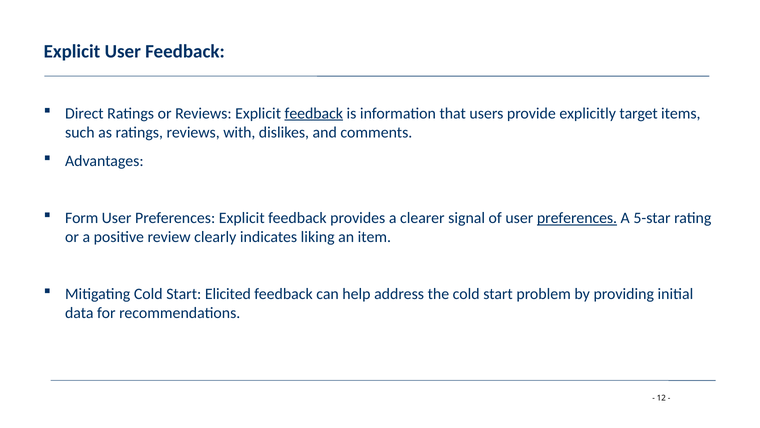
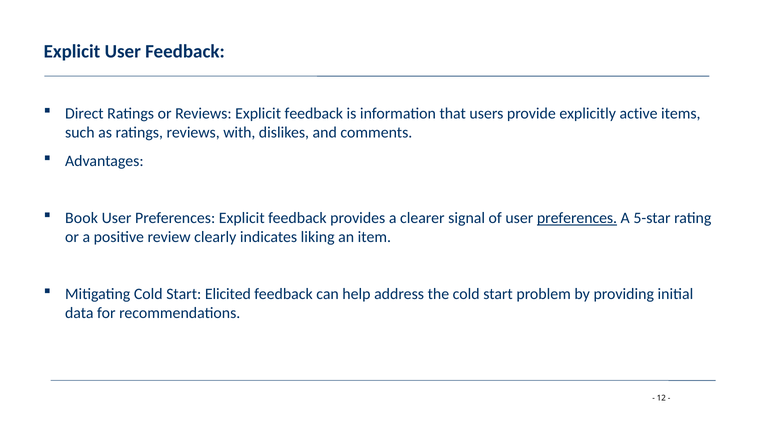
feedback at (314, 113) underline: present -> none
target: target -> active
Form: Form -> Book
